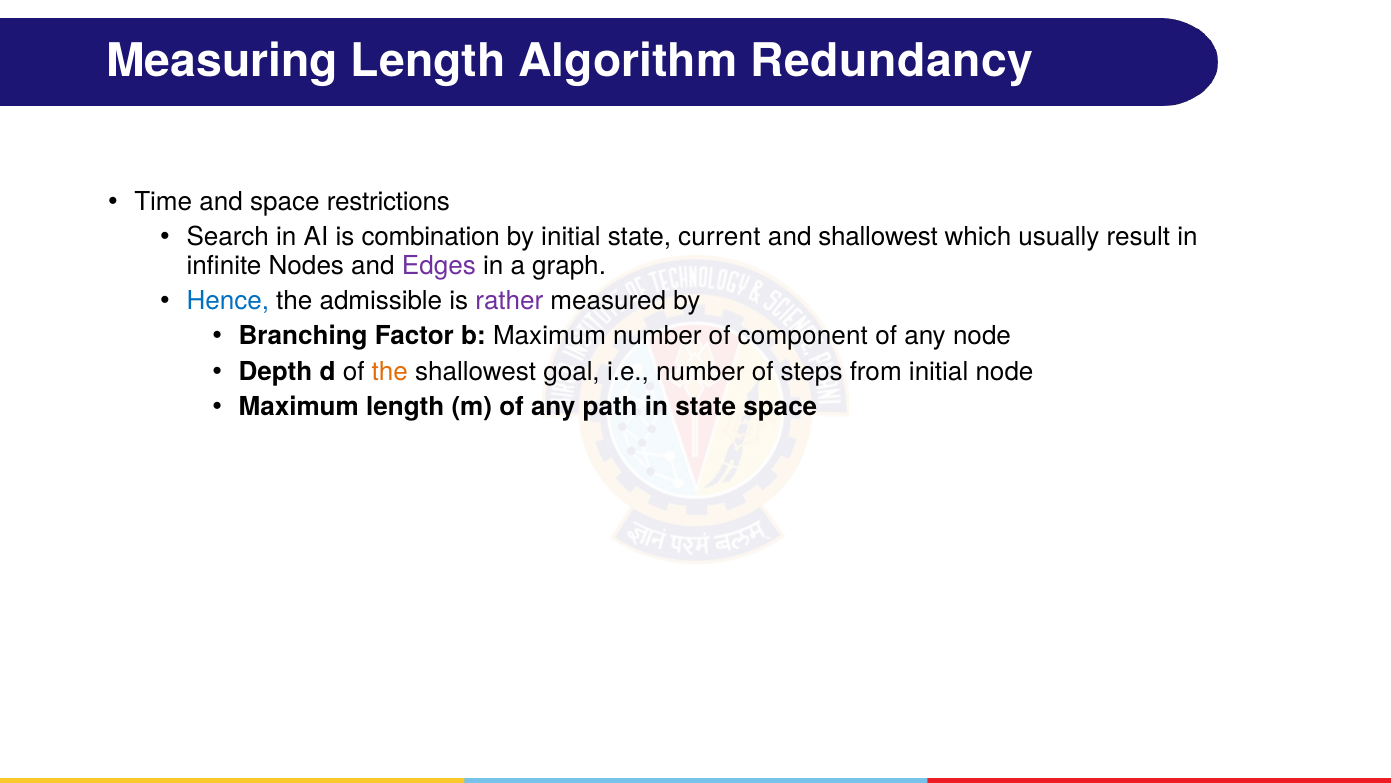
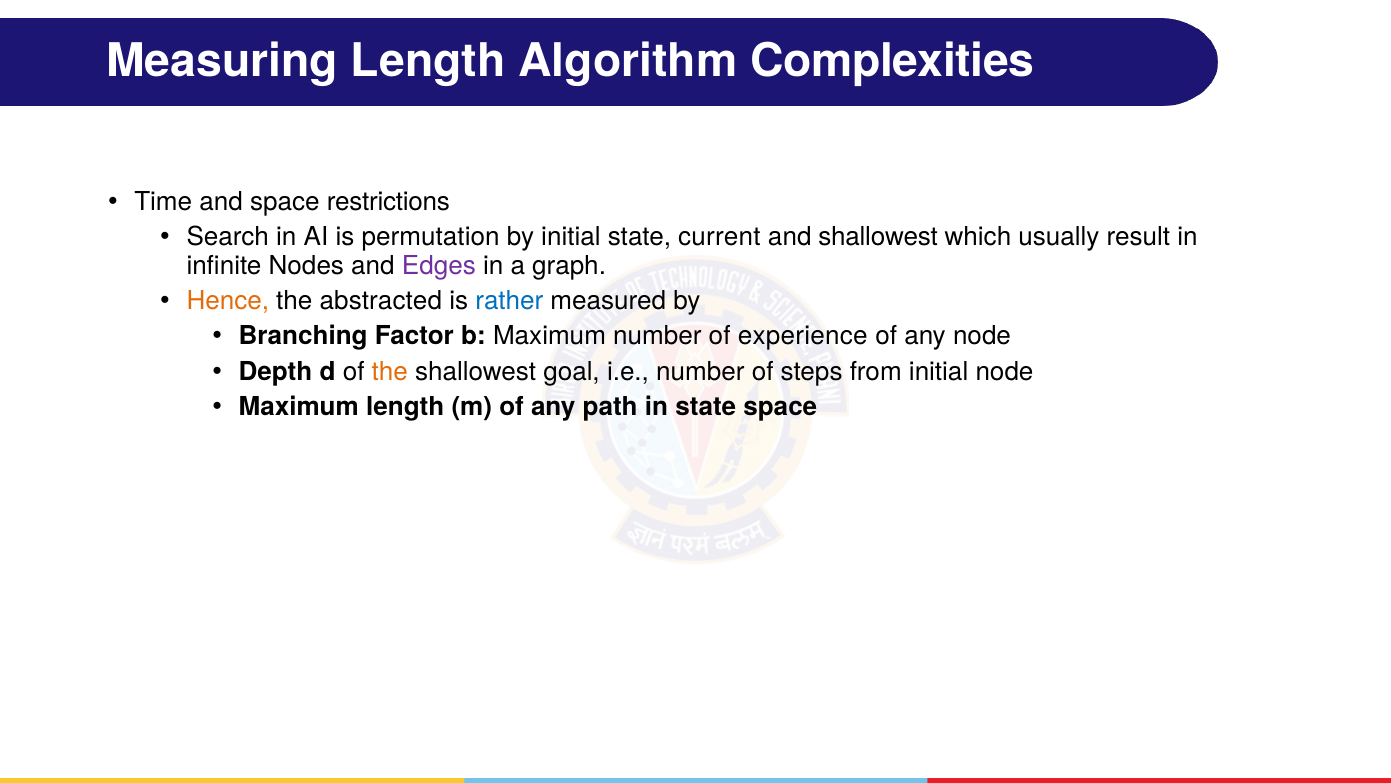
Redundancy: Redundancy -> Complexities
combination: combination -> permutation
Hence colour: blue -> orange
admissible: admissible -> abstracted
rather colour: purple -> blue
component: component -> experience
